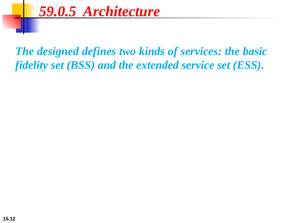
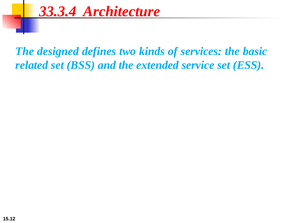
59.0.5: 59.0.5 -> 33.3.4
fidelity: fidelity -> related
